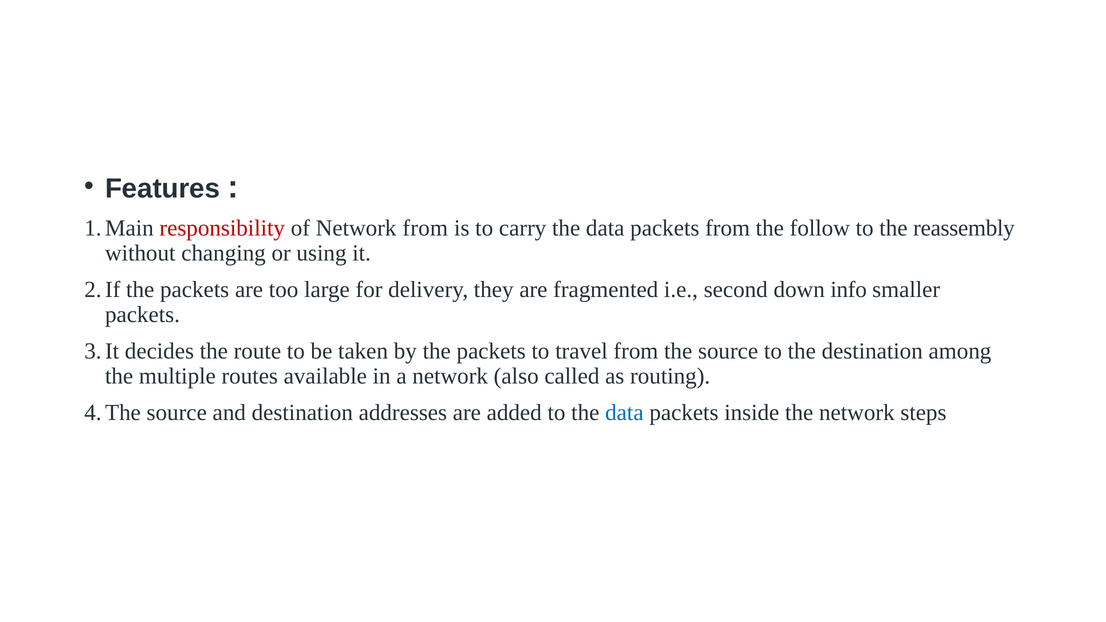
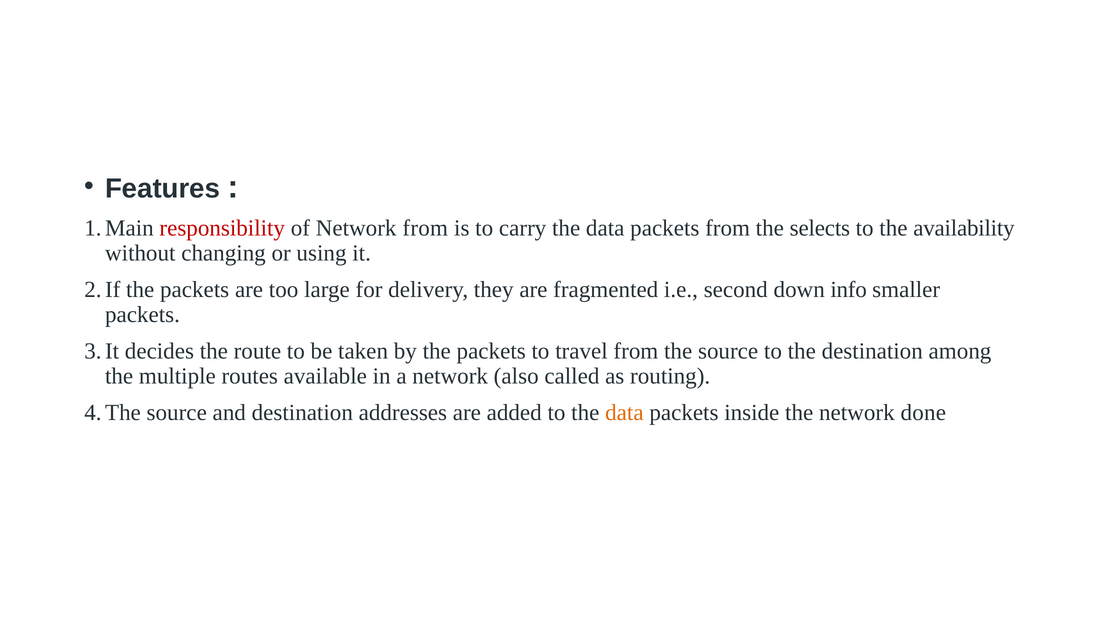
follow: follow -> selects
reassembly: reassembly -> availability
data at (624, 412) colour: blue -> orange
steps: steps -> done
